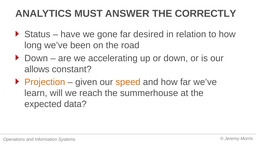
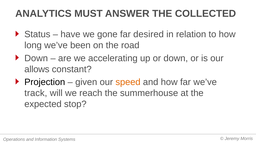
CORRECTLY: CORRECTLY -> COLLECTED
Projection colour: orange -> black
learn: learn -> track
data: data -> stop
